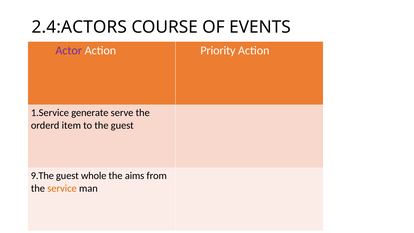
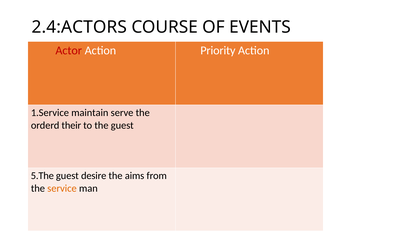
Actor colour: purple -> red
generate: generate -> maintain
item: item -> their
9.The: 9.The -> 5.The
whole: whole -> desire
